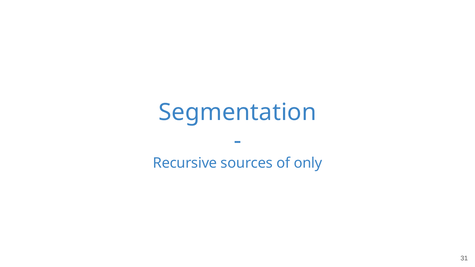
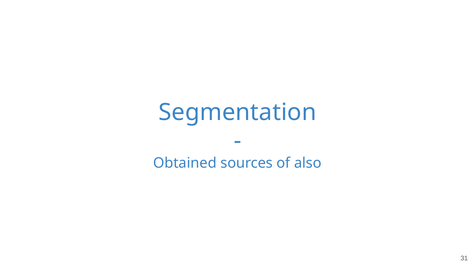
Recursive: Recursive -> Obtained
only: only -> also
